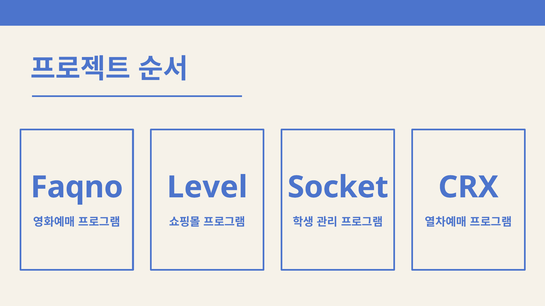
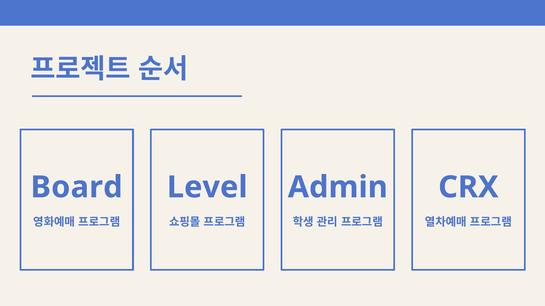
Faqno: Faqno -> Board
Socket: Socket -> Admin
